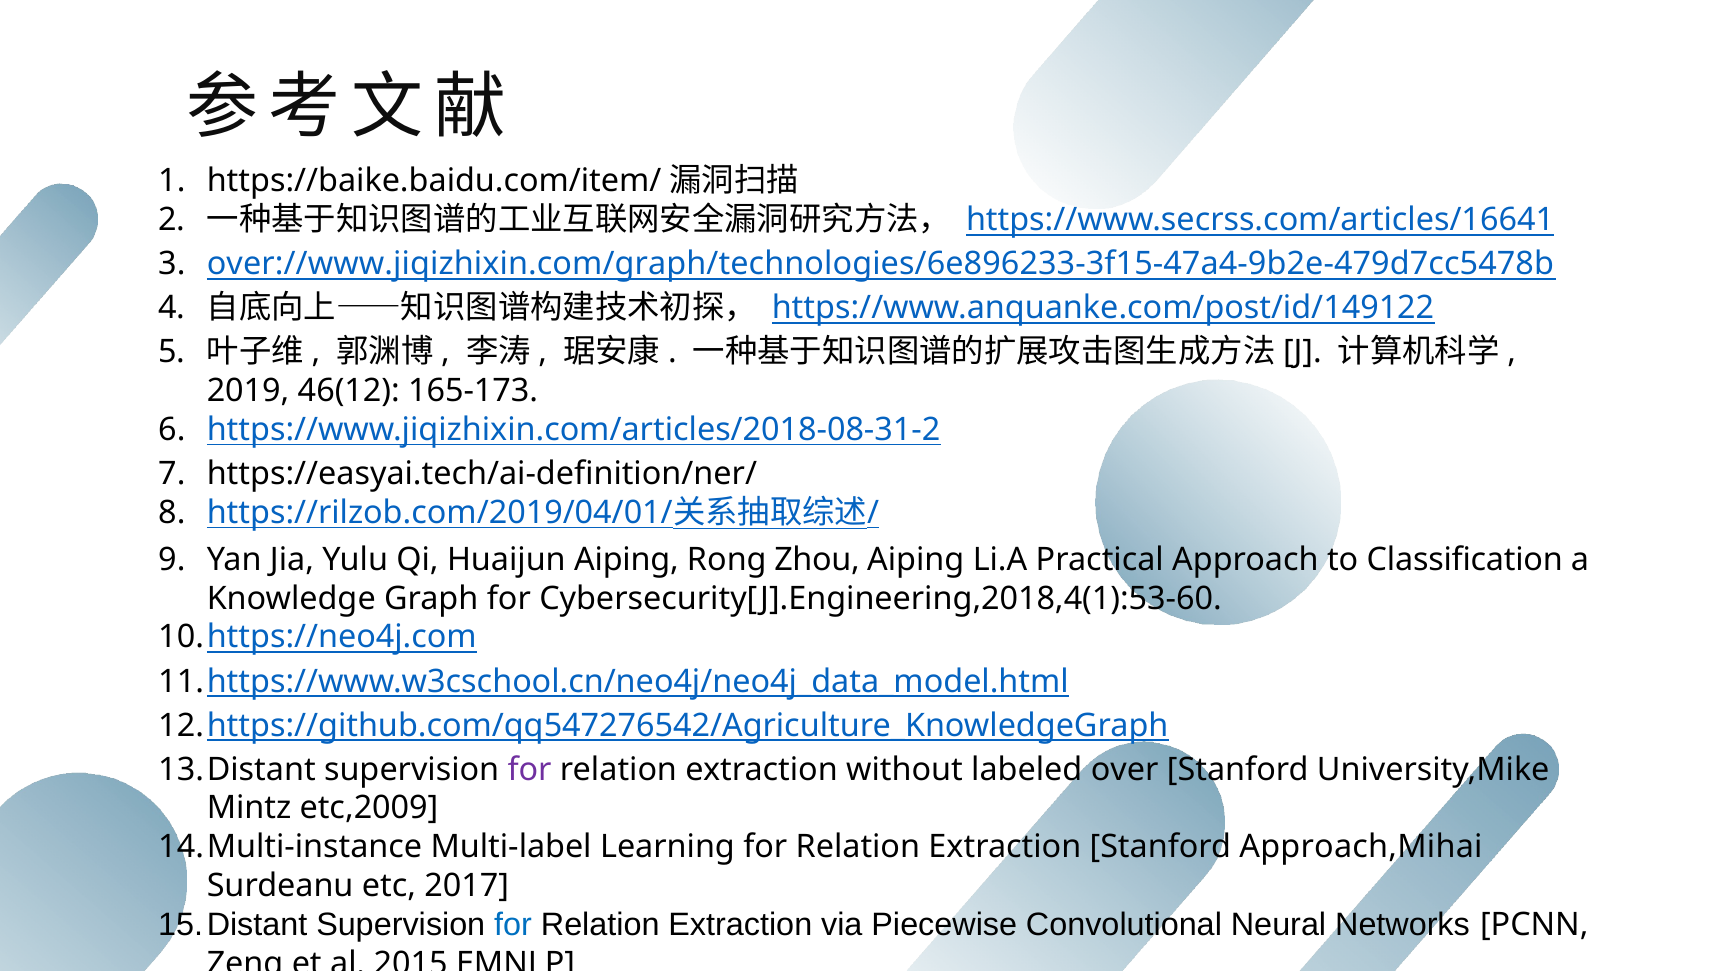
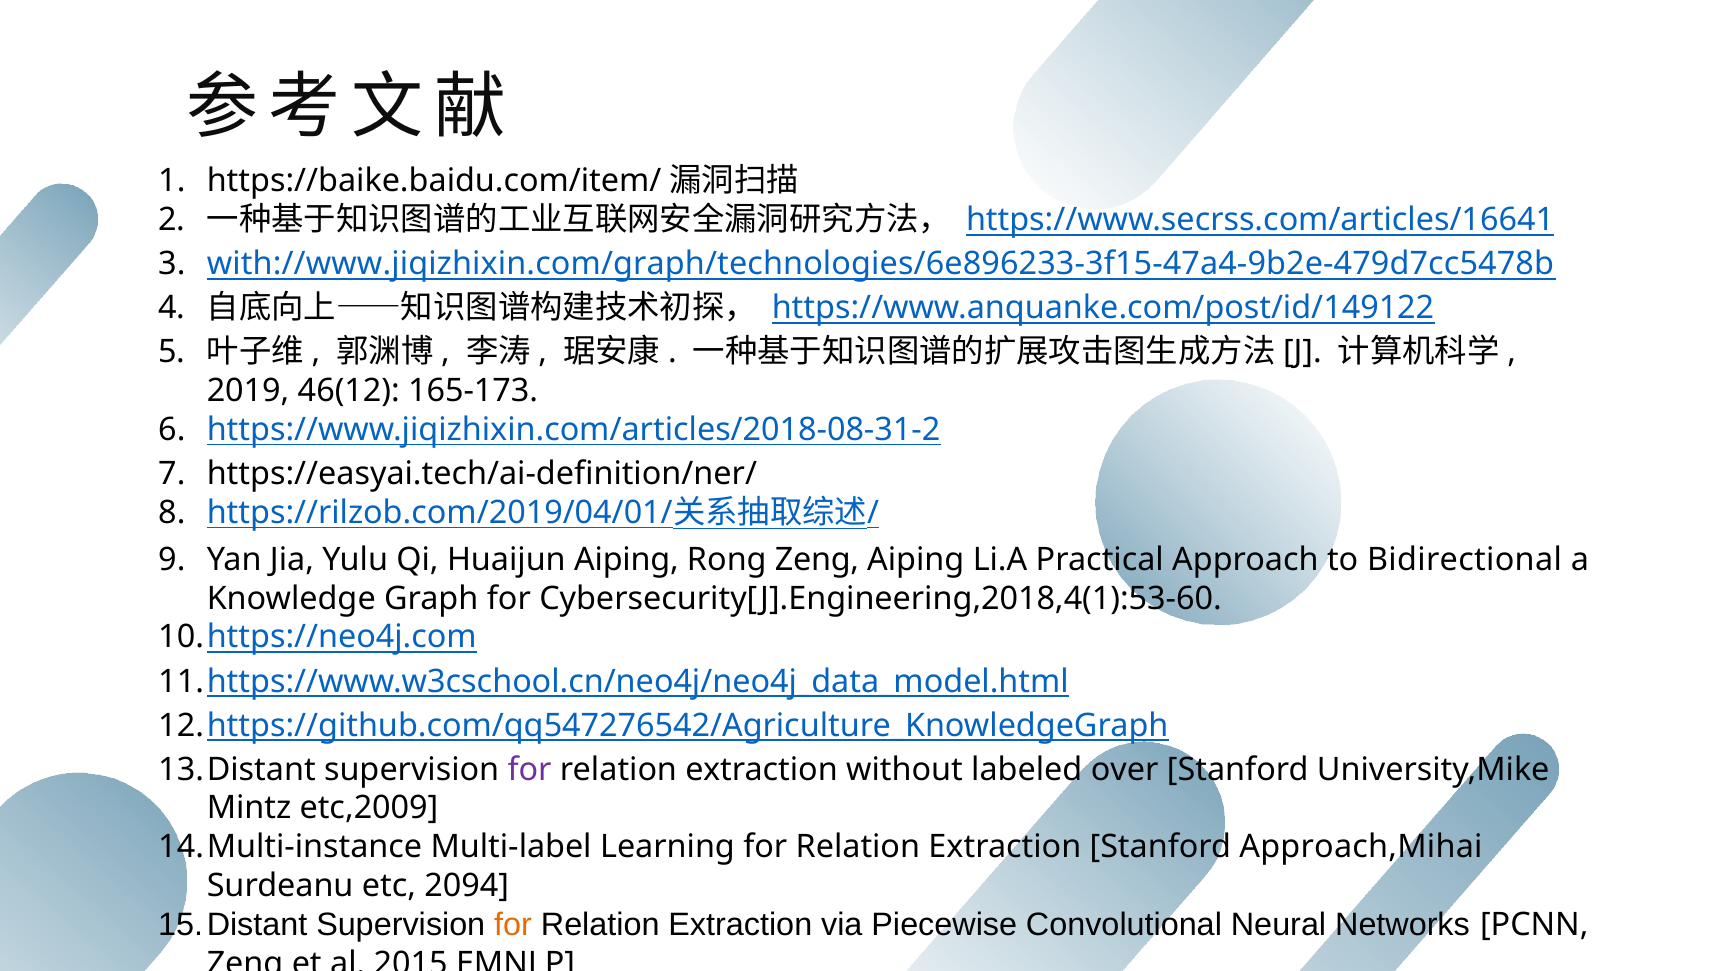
over://www.jiqizhixin.com/graph/technologies/6e896233-3f15-47a4-9b2e-479d7cc5478b: over://www.jiqizhixin.com/graph/technologies/6e896233-3f15-47a4-9b2e-479d7cc5478b -> with://www.jiqizhixin.com/graph/technologies/6e896233-3f15-47a4-9b2e-479d7cc5478b
Rong Zhou: Zhou -> Zeng
Classification: Classification -> Bidirectional
2017: 2017 -> 2094
for at (513, 925) colour: blue -> orange
